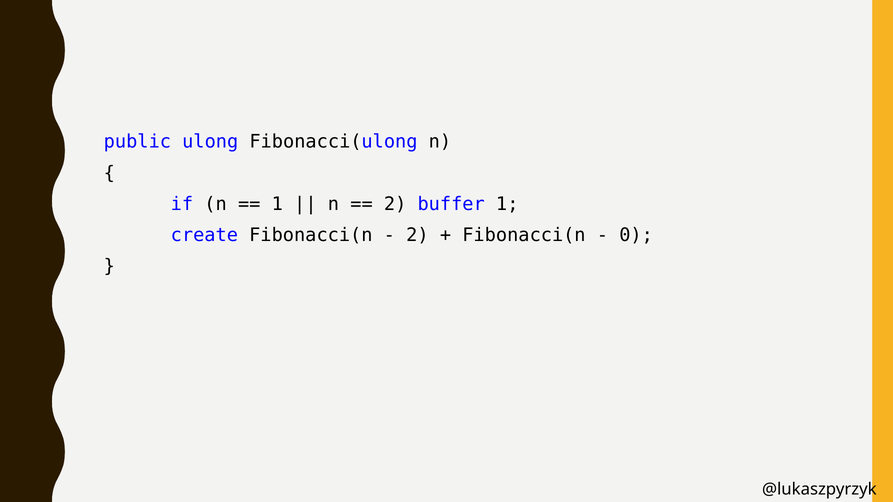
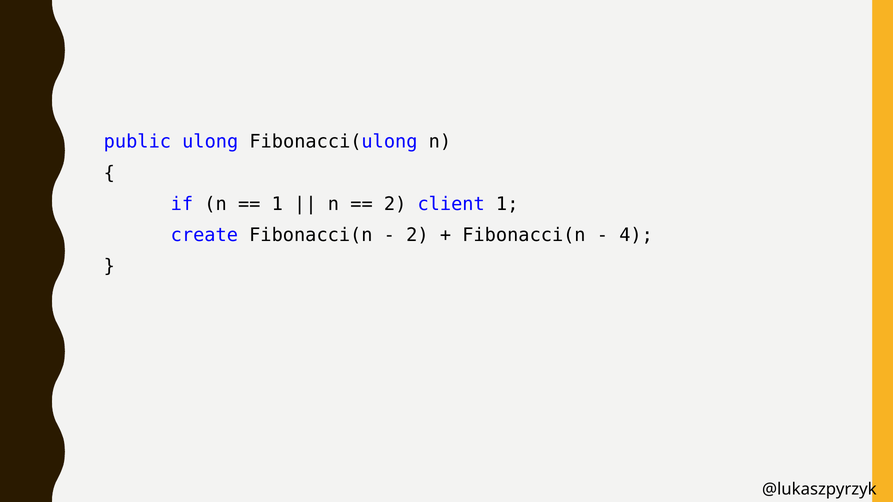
buffer: buffer -> client
0: 0 -> 4
